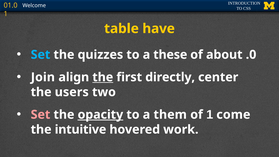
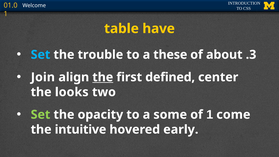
quizzes: quizzes -> trouble
.0: .0 -> .3
directly: directly -> defined
users: users -> looks
Set at (40, 115) colour: pink -> light green
opacity underline: present -> none
them: them -> some
work: work -> early
